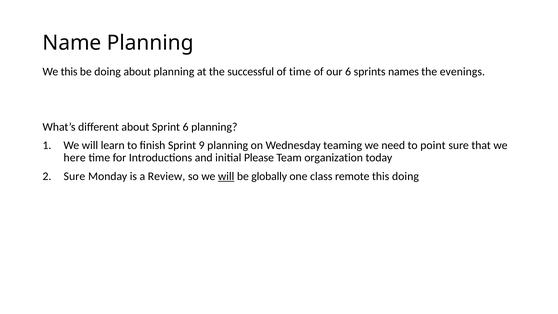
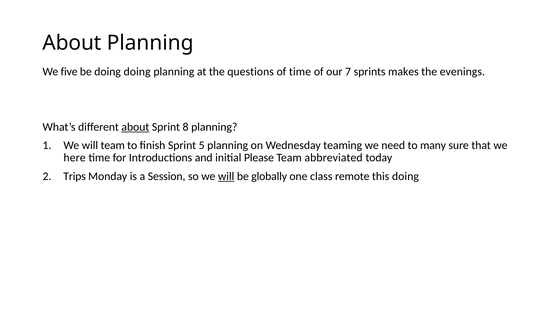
Name at (72, 43): Name -> About
We this: this -> five
doing about: about -> doing
successful: successful -> questions
our 6: 6 -> 7
names: names -> makes
about at (135, 127) underline: none -> present
Sprint 6: 6 -> 8
will learn: learn -> team
9: 9 -> 5
point: point -> many
organization: organization -> abbreviated
Sure at (74, 176): Sure -> Trips
Review: Review -> Session
